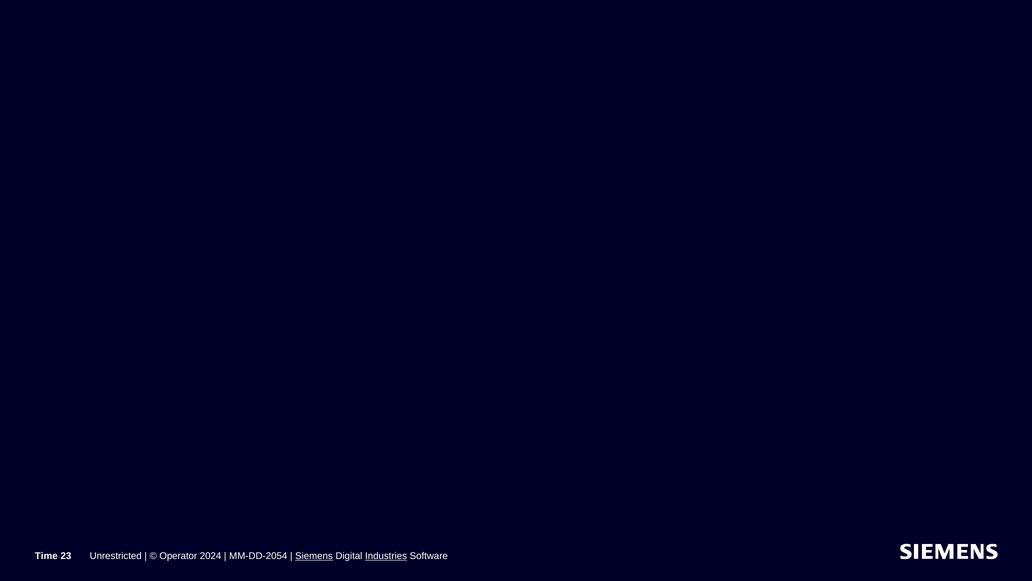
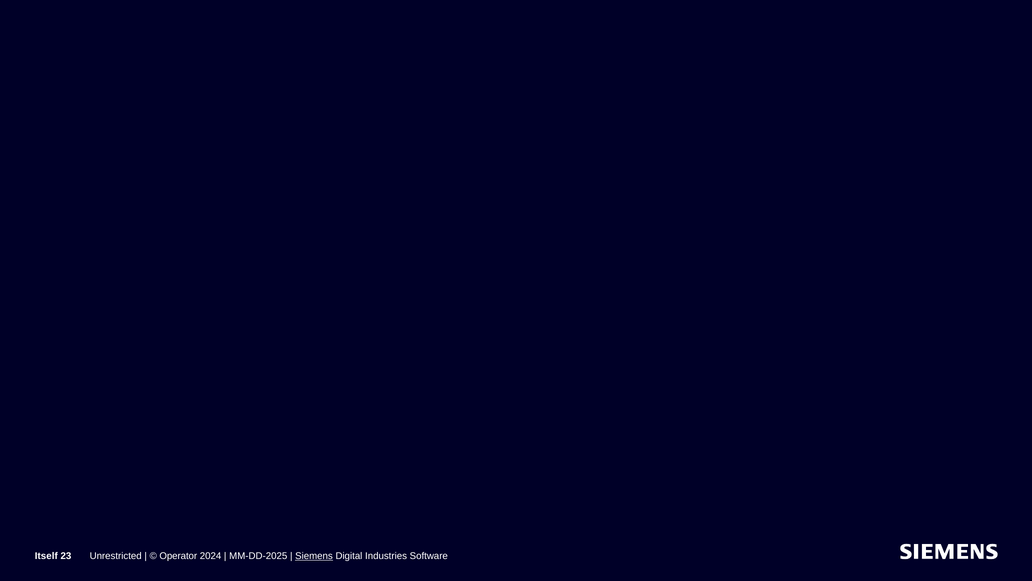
Time: Time -> Itself
MM-DD-2054: MM-DD-2054 -> MM-DD-2025
Industries underline: present -> none
